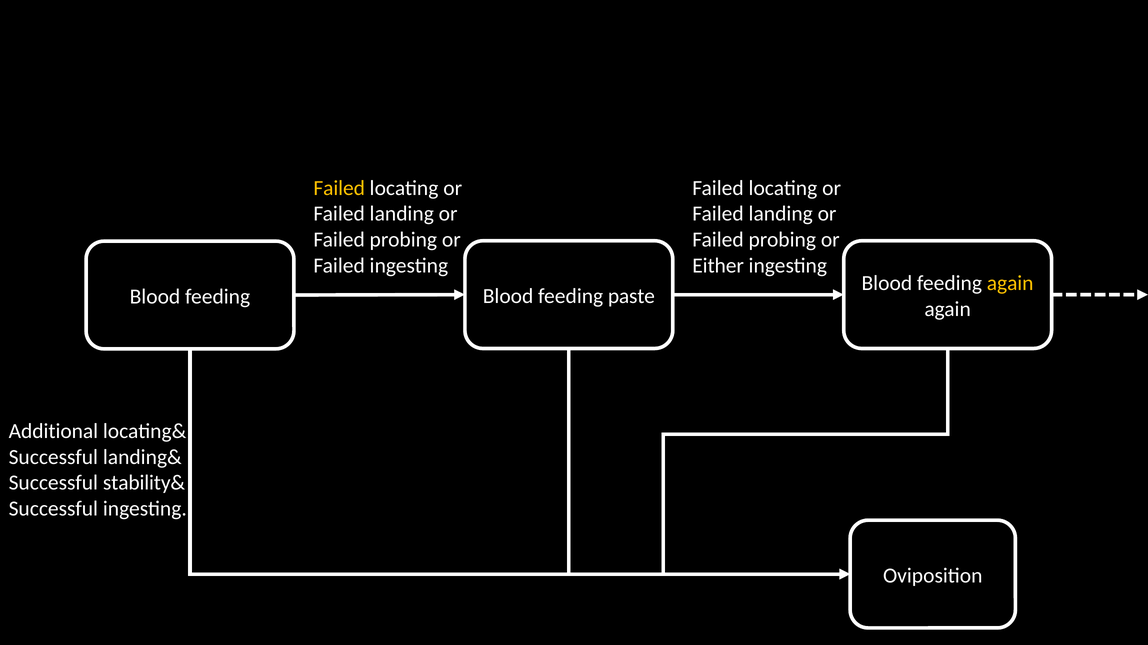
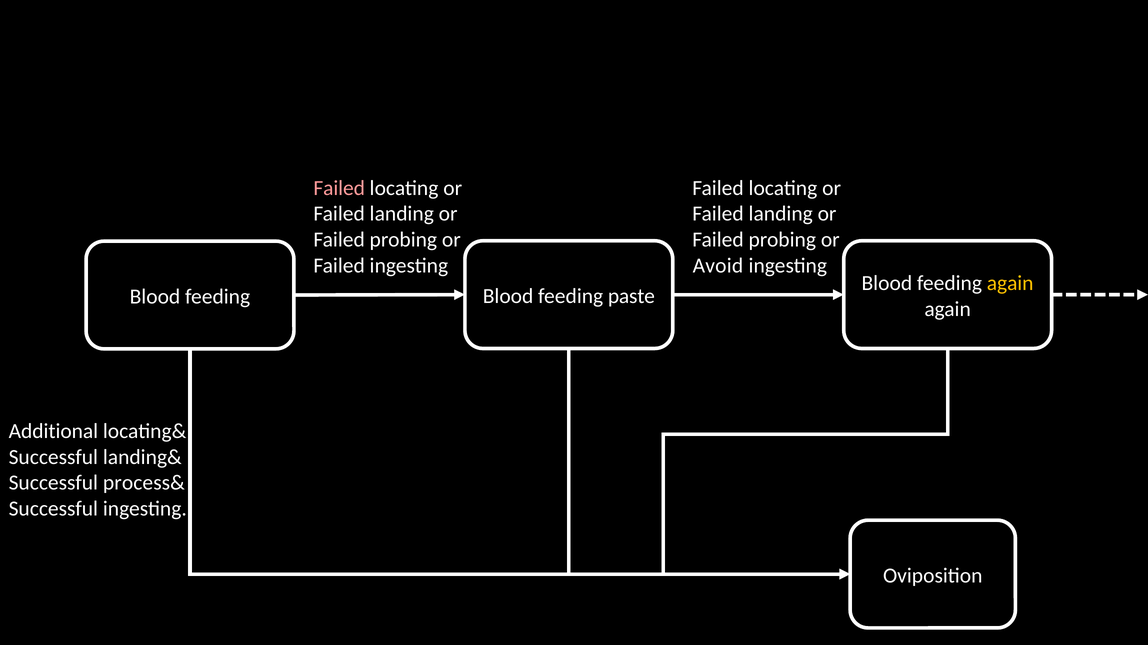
Failed at (339, 188) colour: yellow -> pink
Either: Either -> Avoid
stability&: stability& -> process&
